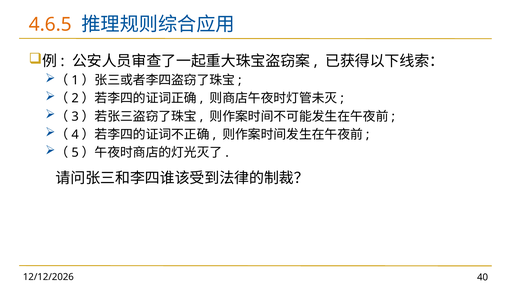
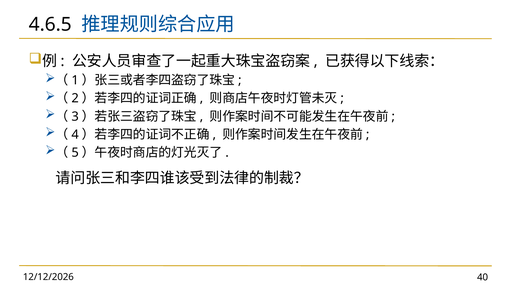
4.6.5 colour: orange -> black
